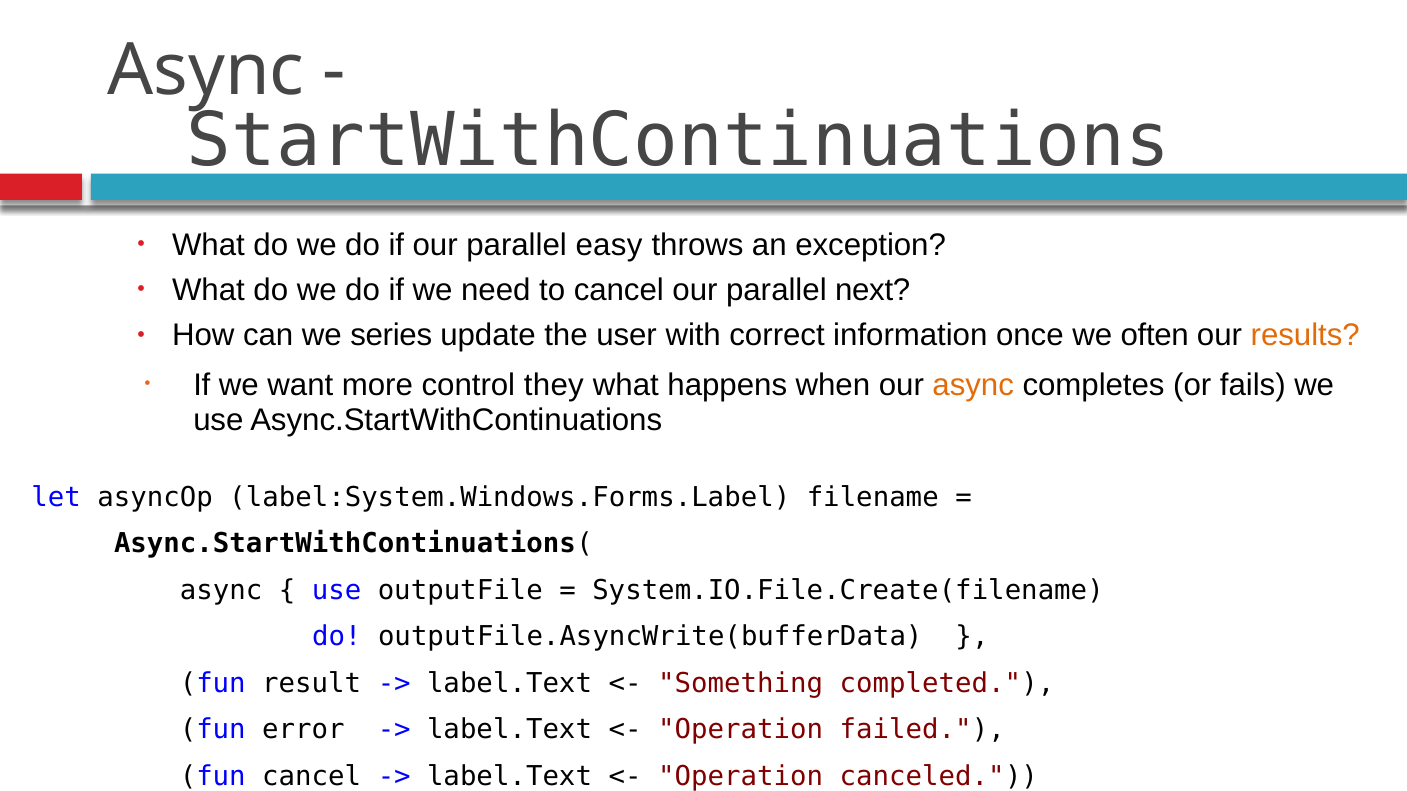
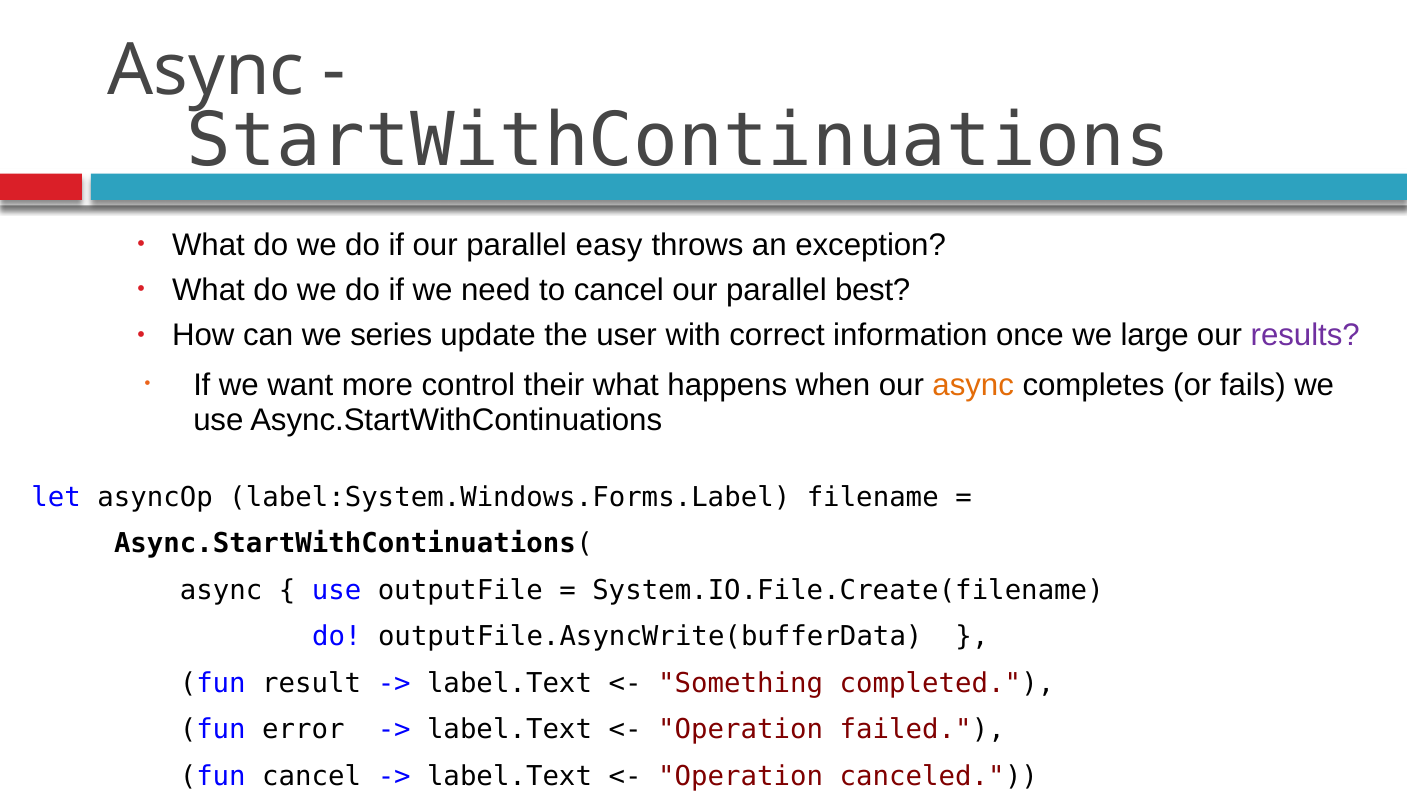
next: next -> best
often: often -> large
results colour: orange -> purple
they: they -> their
